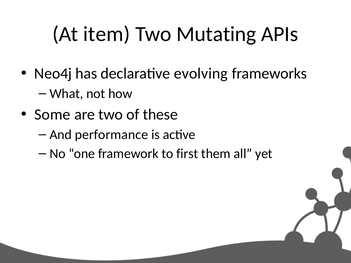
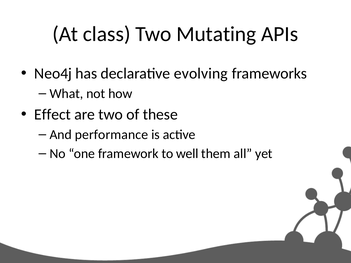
item: item -> class
Some: Some -> Effect
first: first -> well
